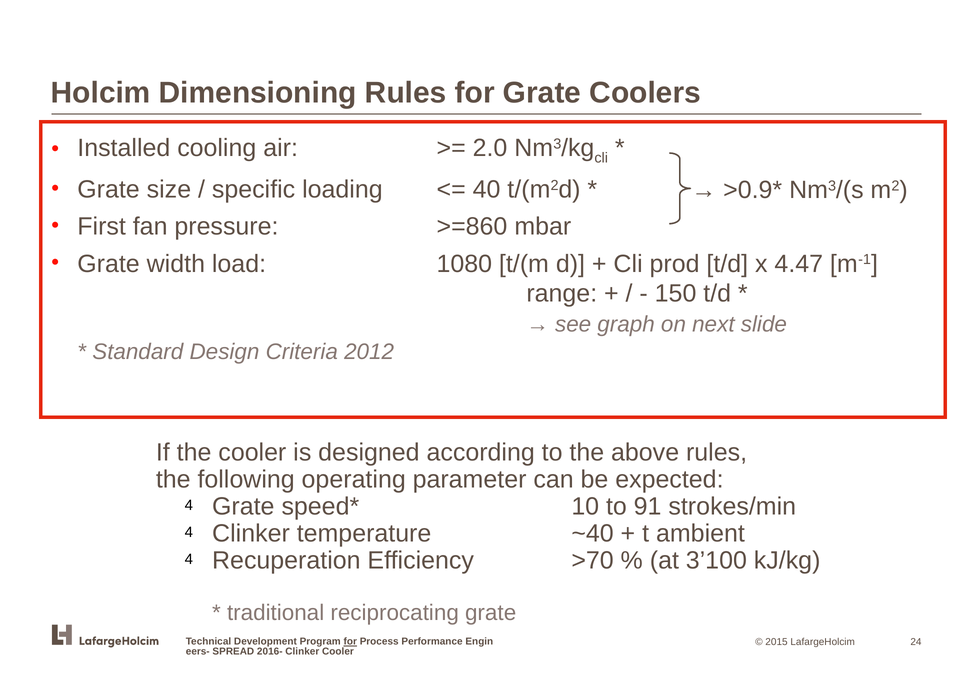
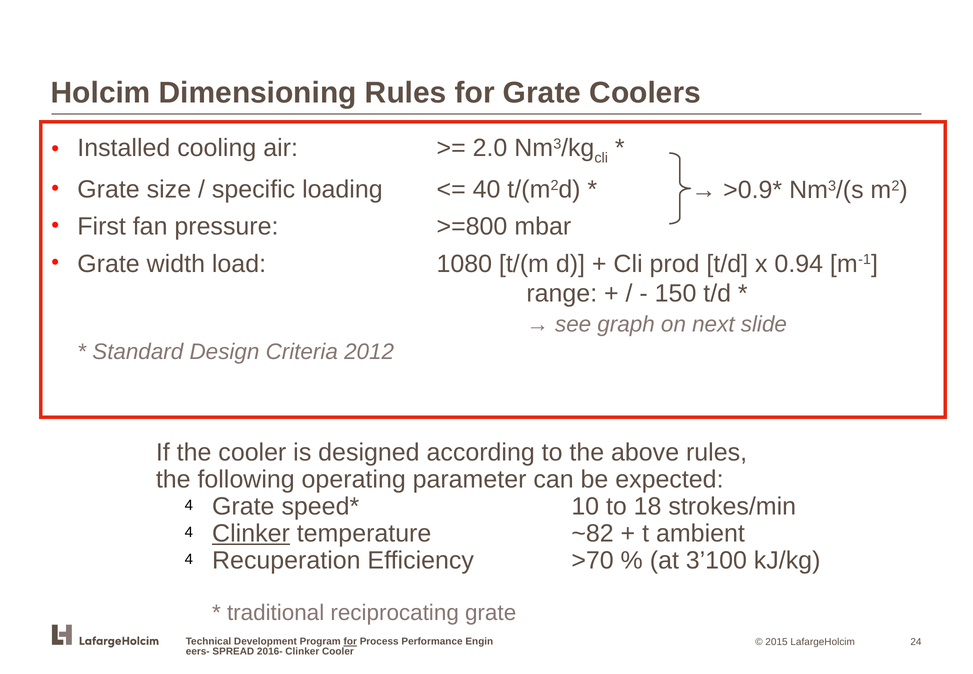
>=860: >=860 -> >=800
4.47: 4.47 -> 0.94
91: 91 -> 18
Clinker at (251, 533) underline: none -> present
~40: ~40 -> ~82
